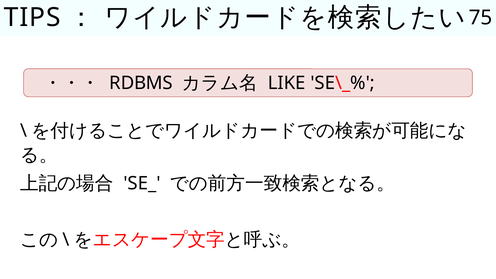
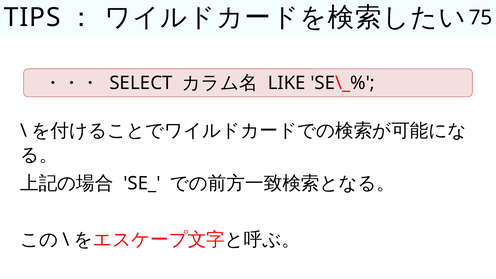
RDBMS: RDBMS -> SELECT
